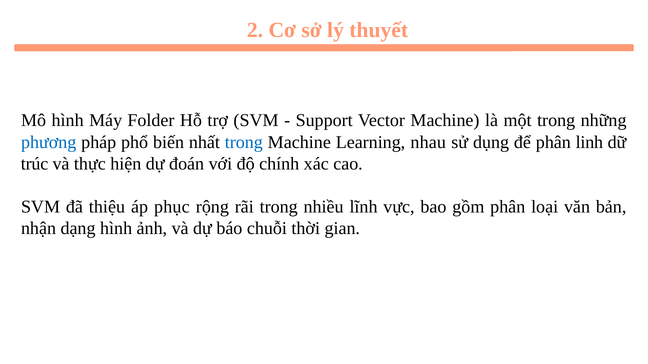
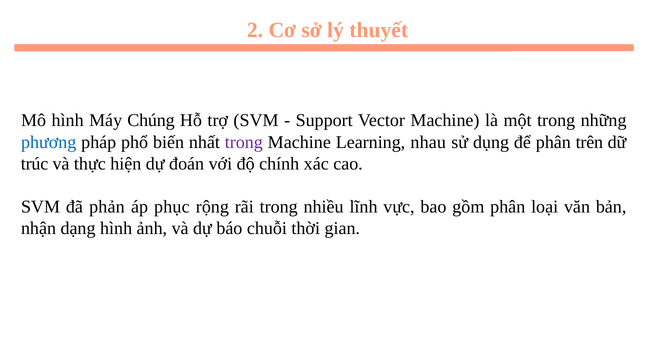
Folder: Folder -> Chúng
trong at (244, 142) colour: blue -> purple
linh: linh -> trên
thiệu: thiệu -> phản
